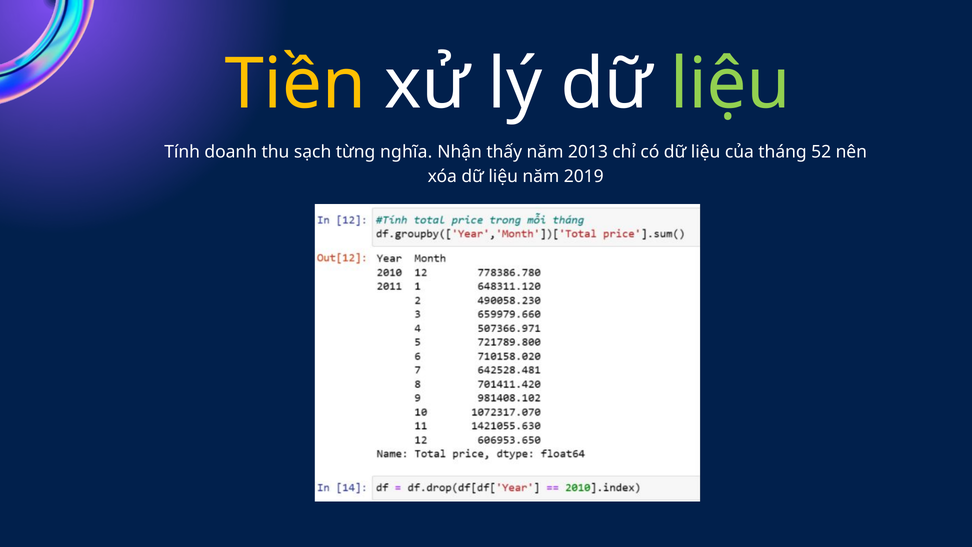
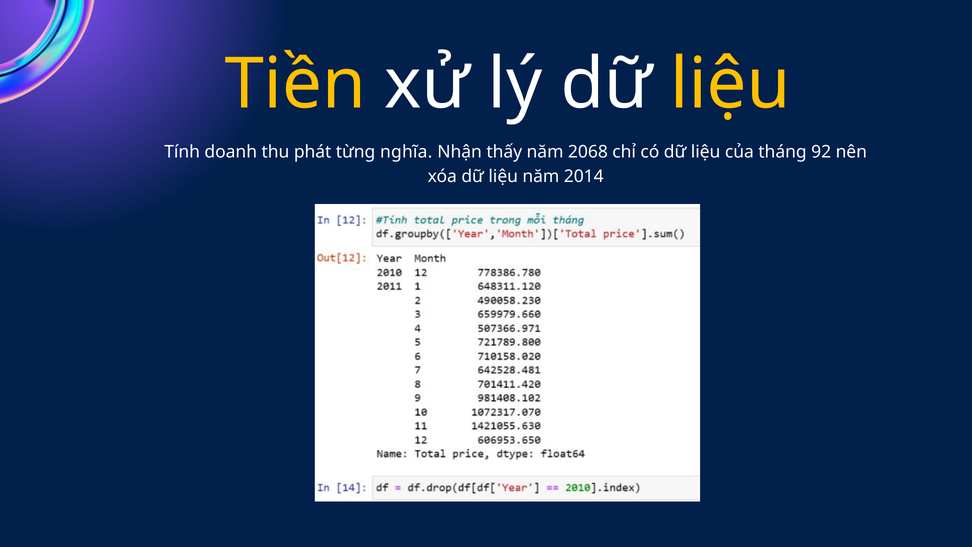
liệu at (731, 85) colour: light green -> yellow
sạch: sạch -> phát
2013: 2013 -> 2068
52: 52 -> 92
2019: 2019 -> 2014
